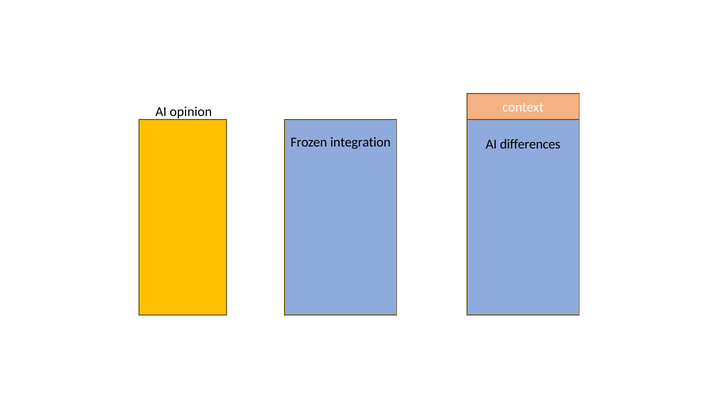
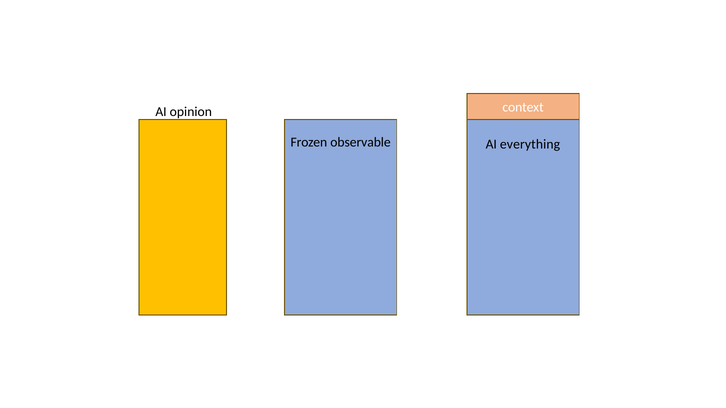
integration: integration -> observable
differences: differences -> everything
